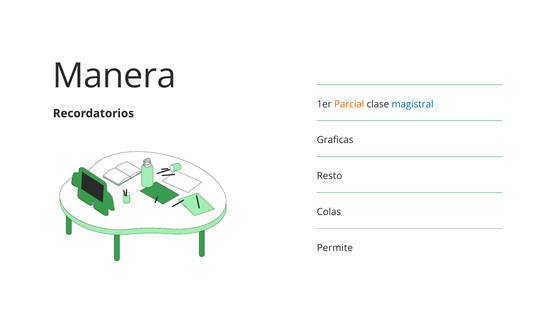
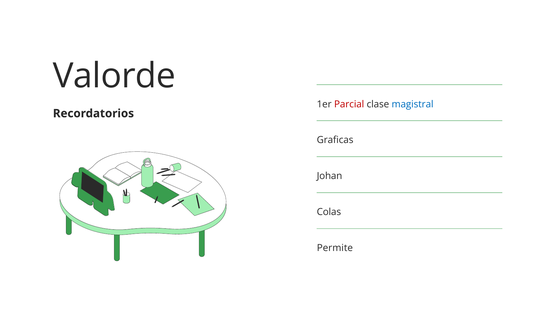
Manera: Manera -> Valorde
Parcial colour: orange -> red
Resto: Resto -> Johan
